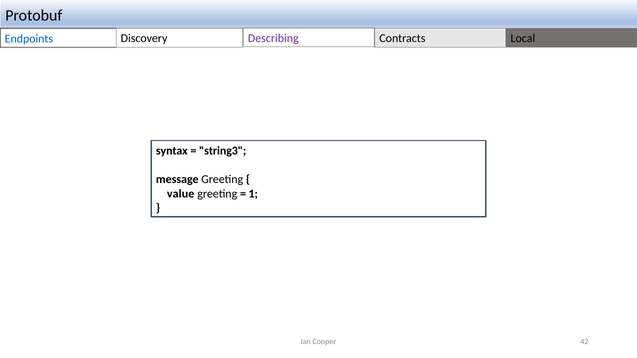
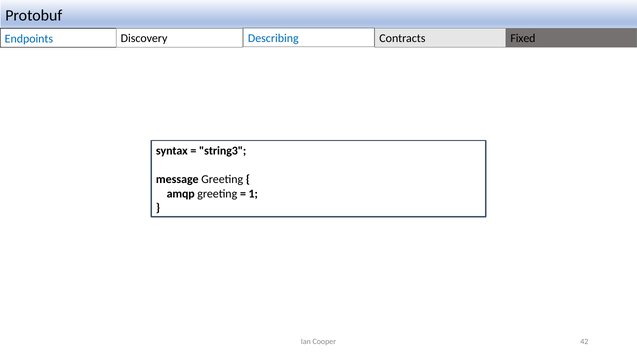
Describing colour: purple -> blue
Local: Local -> Fixed
value: value -> amqp
